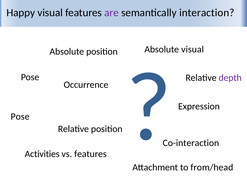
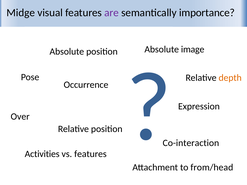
Happy: Happy -> Midge
interaction: interaction -> importance
Absolute visual: visual -> image
depth colour: purple -> orange
Pose at (20, 117): Pose -> Over
